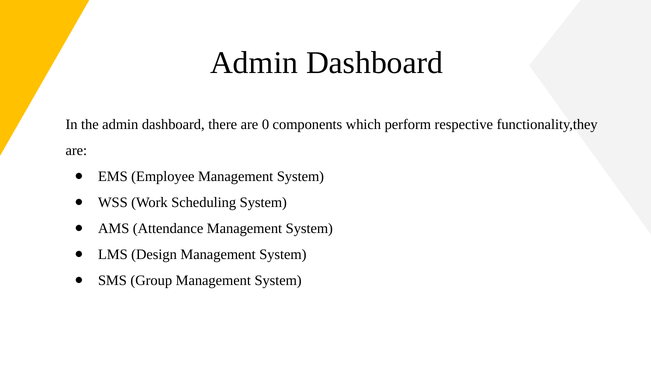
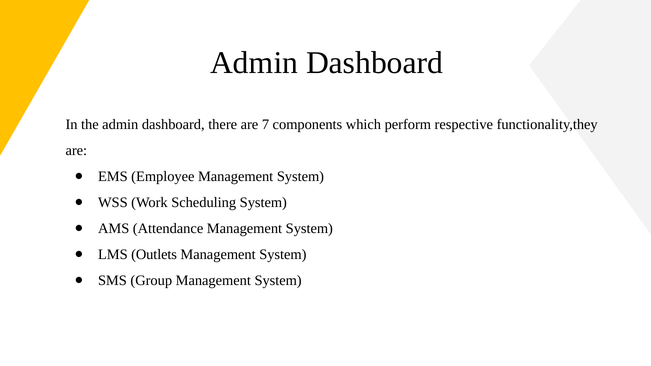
0: 0 -> 7
Design: Design -> Outlets
